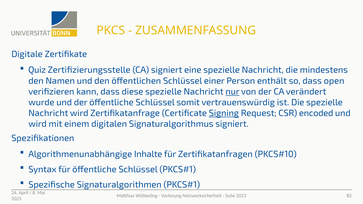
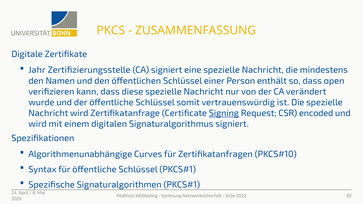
Quiz: Quiz -> Jahr
nur underline: present -> none
Inhalte: Inhalte -> Curves
